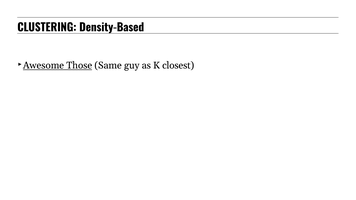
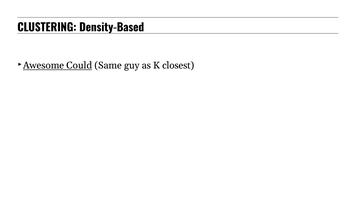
Those: Those -> Could
